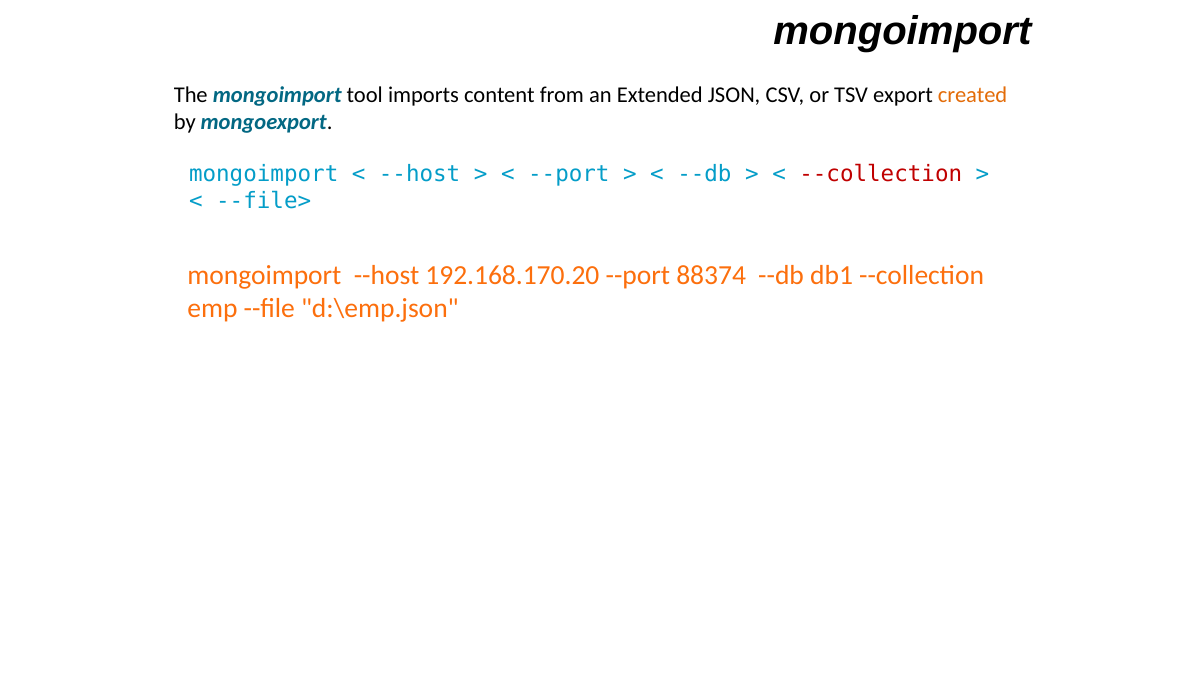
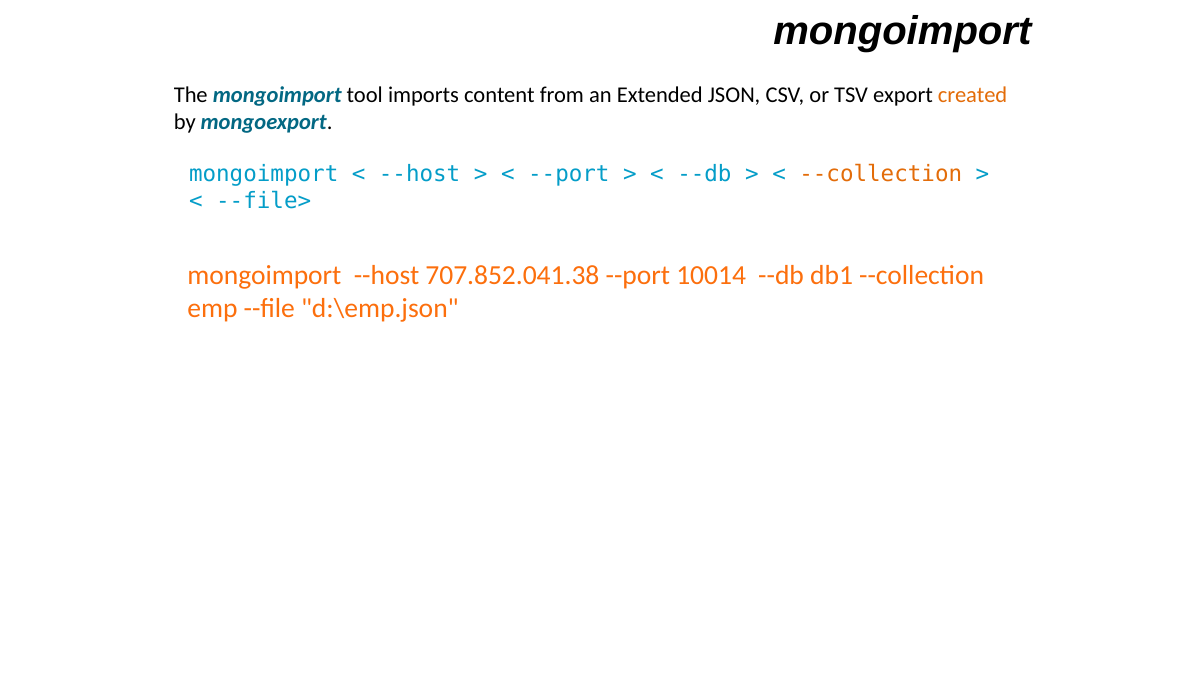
--collection at (881, 174) colour: red -> orange
192.168.170.20: 192.168.170.20 -> 707.852.041.38
88374: 88374 -> 10014
